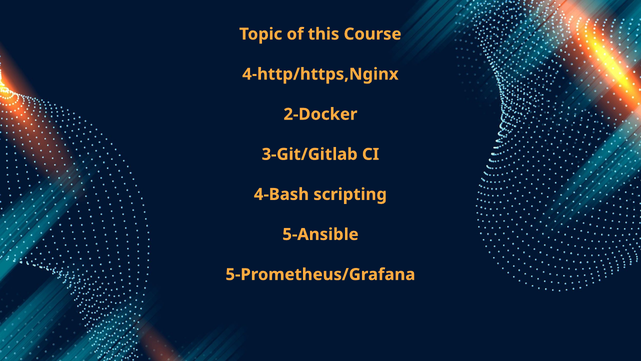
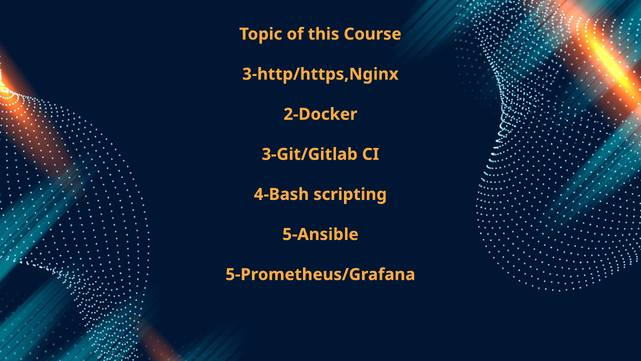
4-http/https,Nginx: 4-http/https,Nginx -> 3-http/https,Nginx
